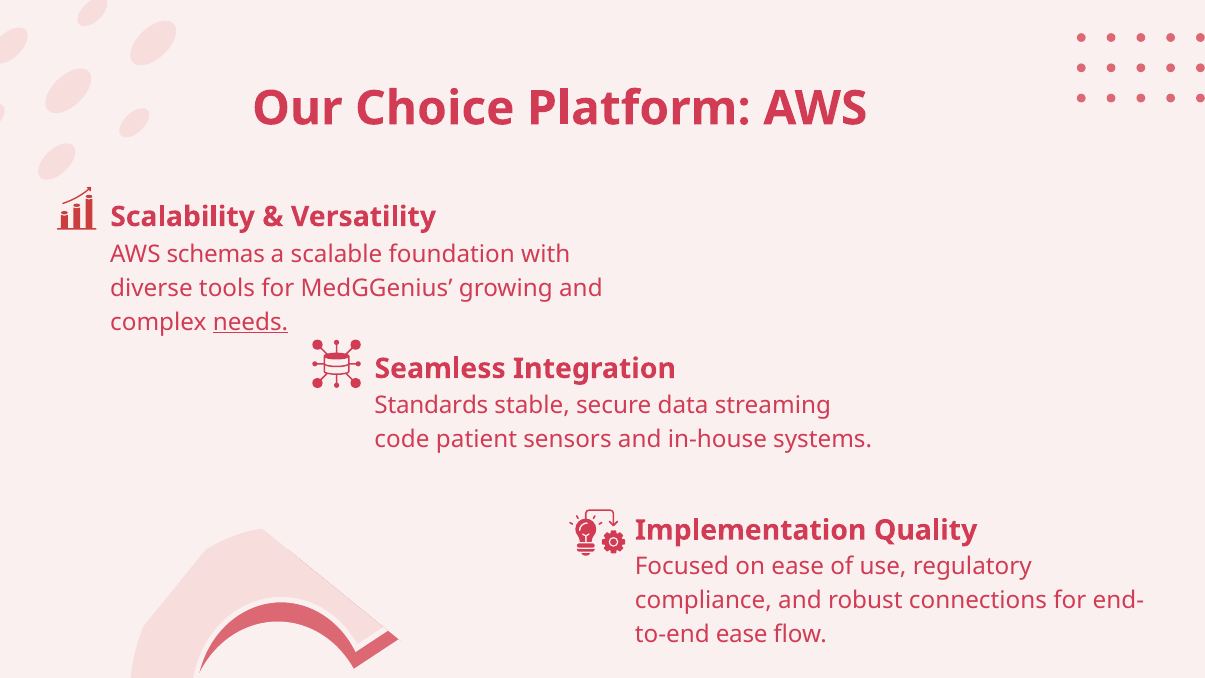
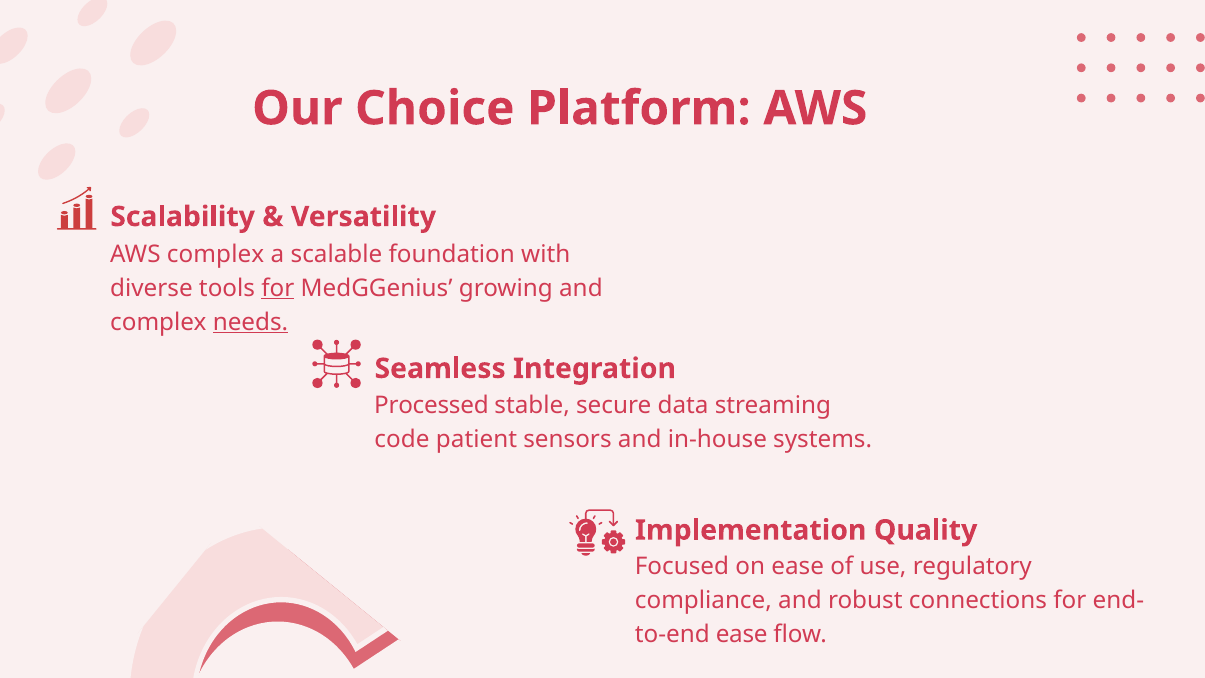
AWS schemas: schemas -> complex
for at (278, 288) underline: none -> present
Standards: Standards -> Processed
